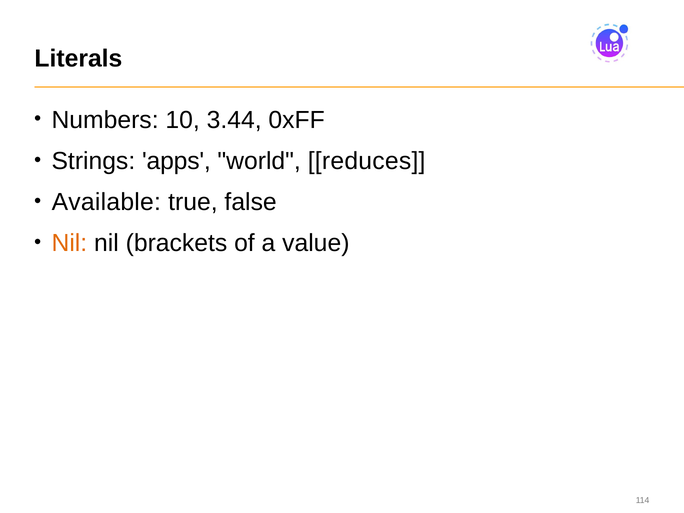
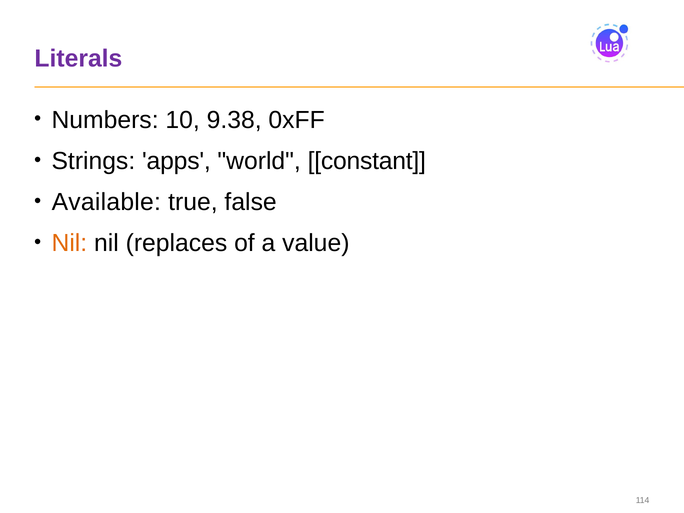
Literals colour: black -> purple
3.44: 3.44 -> 9.38
reduces: reduces -> constant
brackets: brackets -> replaces
